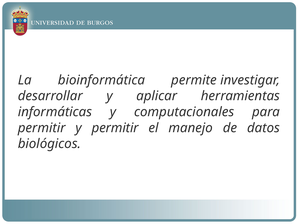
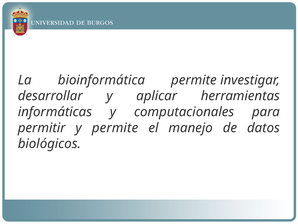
y permitir: permitir -> permite
